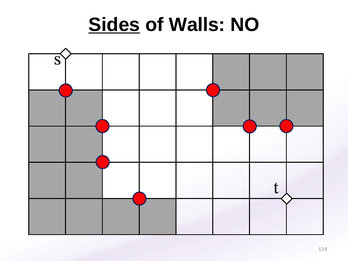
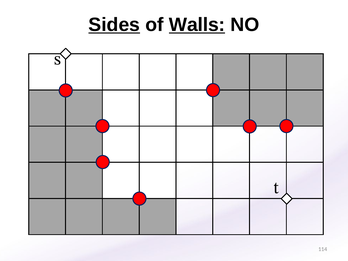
Walls underline: none -> present
